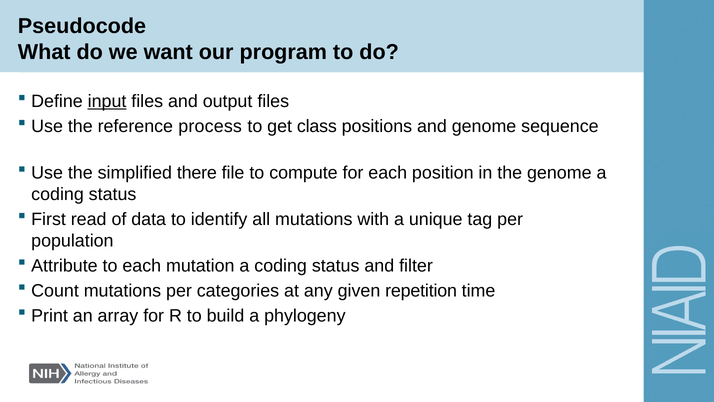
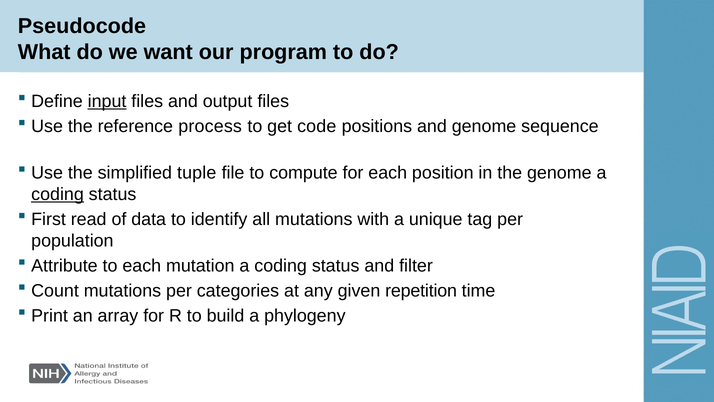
class: class -> code
there: there -> tuple
coding at (58, 194) underline: none -> present
